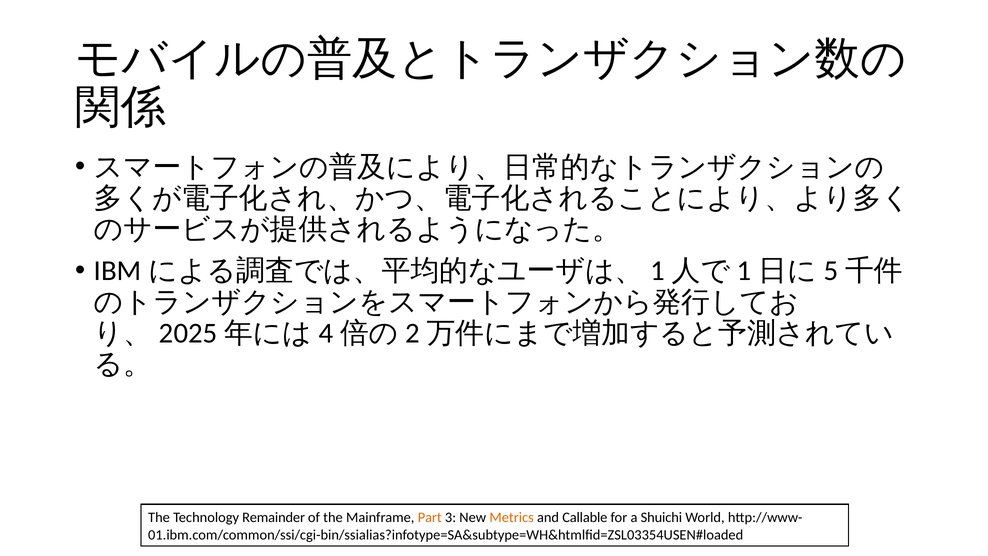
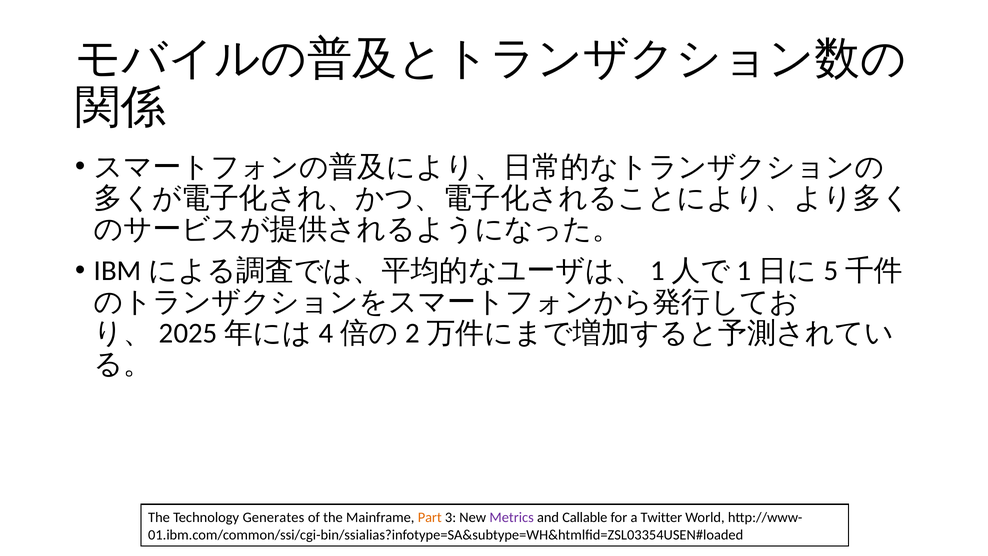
Remainder: Remainder -> Generates
Metrics colour: orange -> purple
Shuichi: Shuichi -> Twitter
